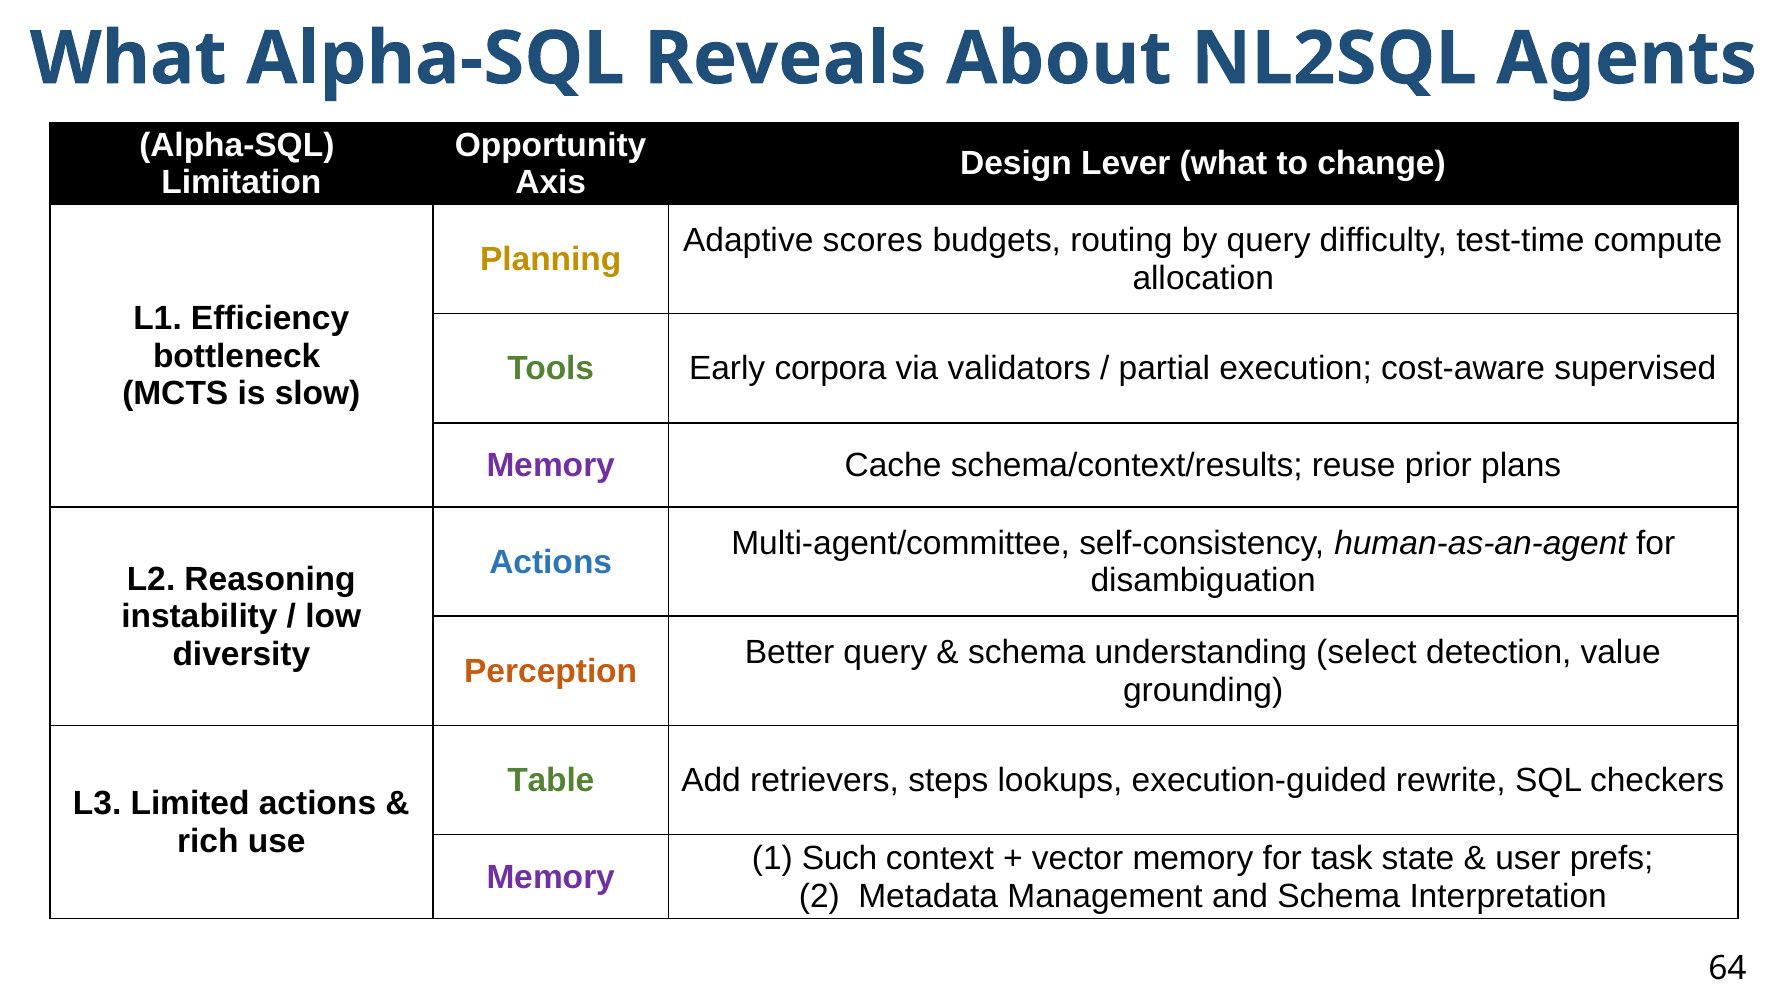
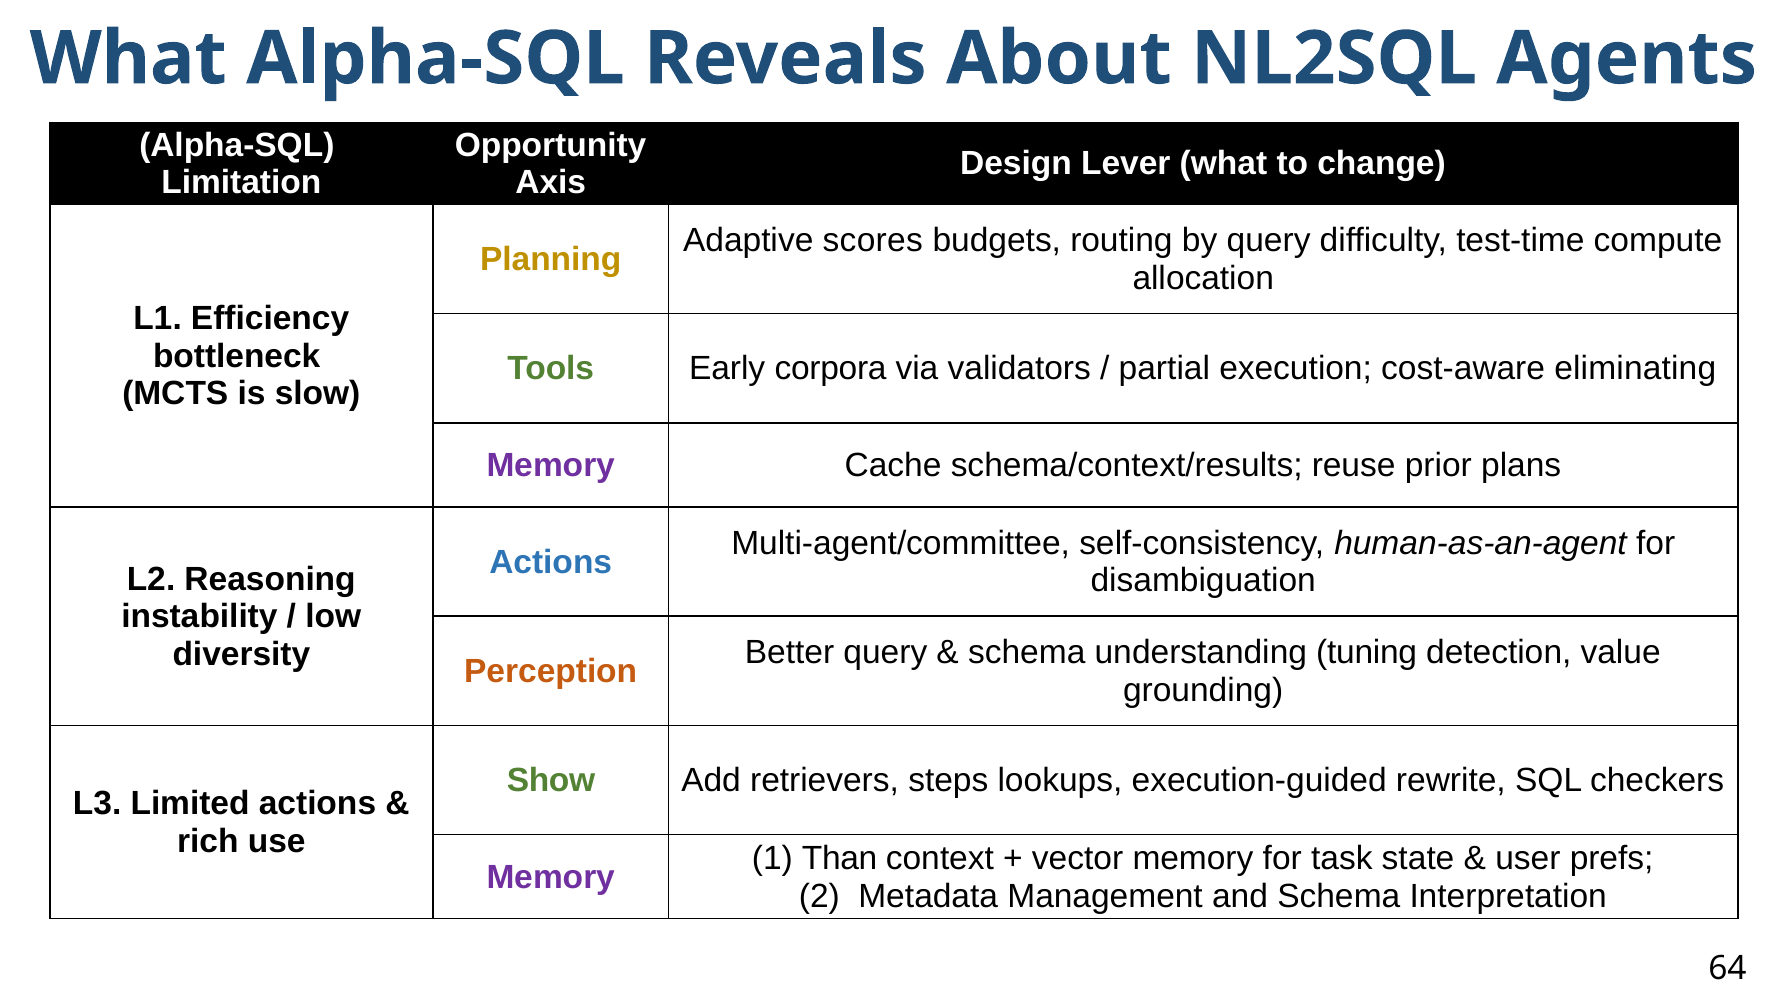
supervised: supervised -> eliminating
select: select -> tuning
Table: Table -> Show
Such: Such -> Than
